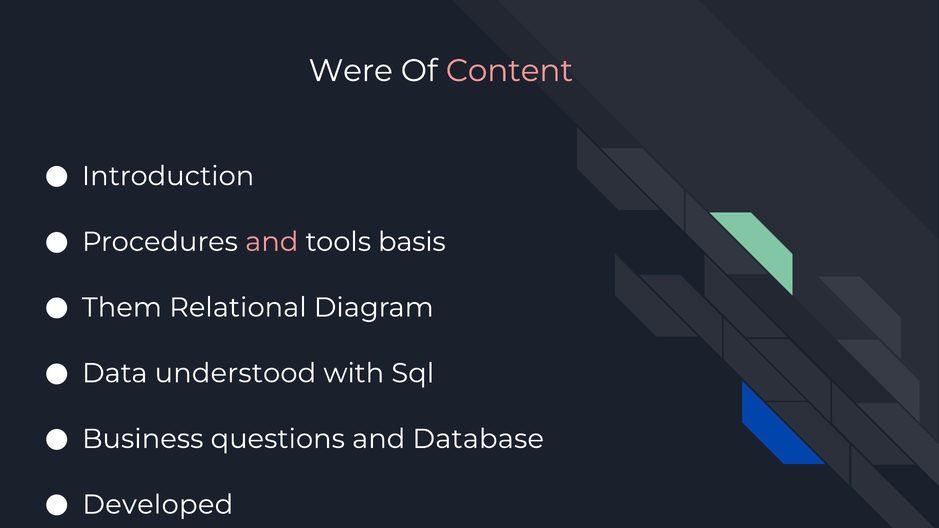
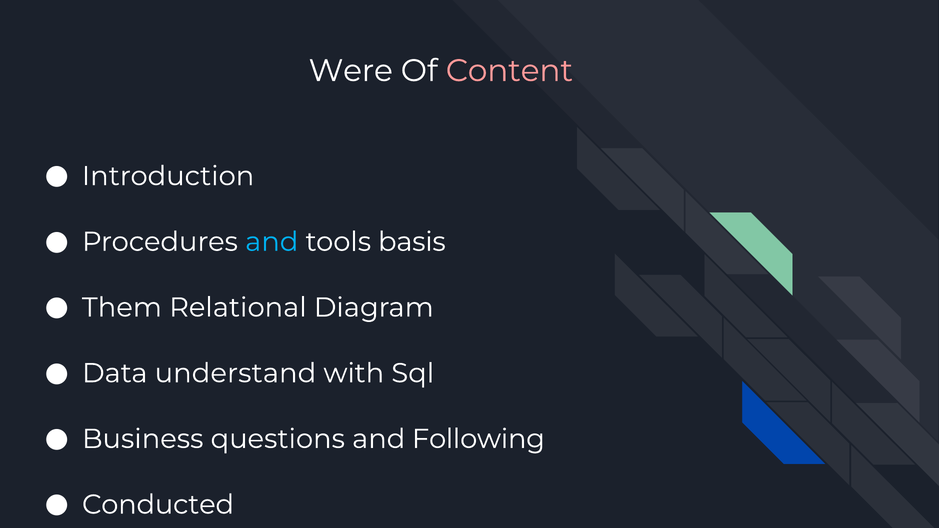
and at (272, 242) colour: pink -> light blue
understood: understood -> understand
Database: Database -> Following
Developed: Developed -> Conducted
